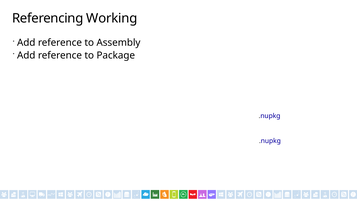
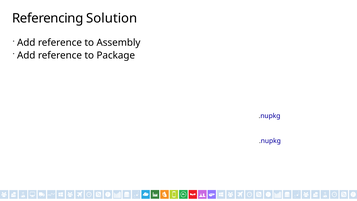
Working: Working -> Solution
